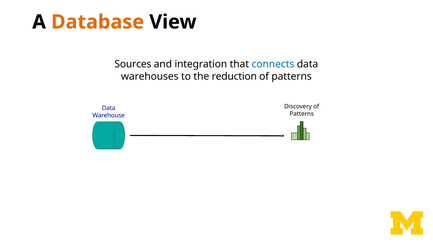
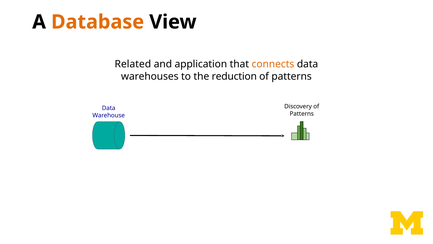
Sources: Sources -> Related
integration: integration -> application
connects colour: blue -> orange
